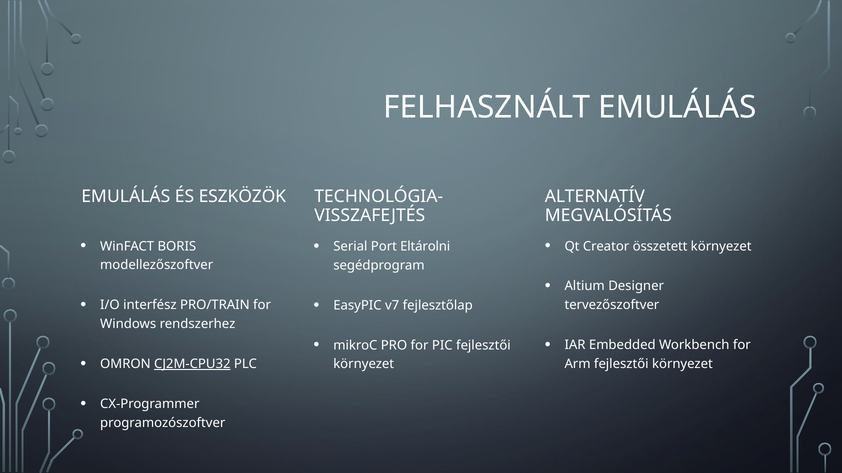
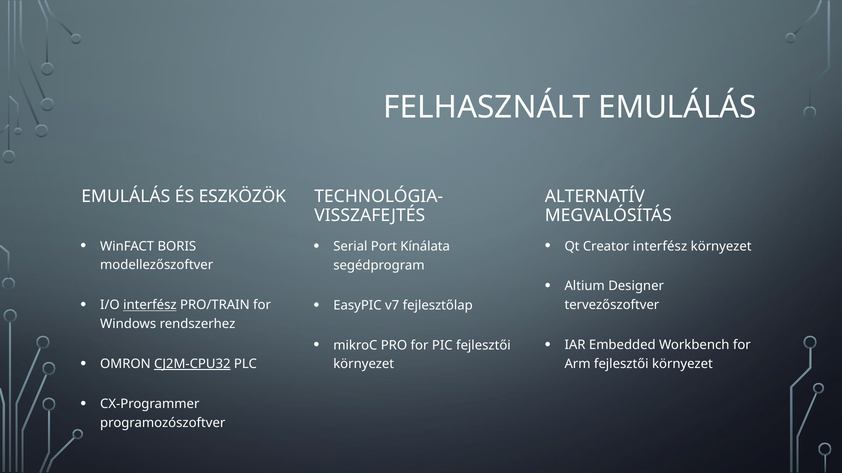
Creator összetett: összetett -> interfész
Eltárolni: Eltárolni -> Kínálata
interfész at (150, 305) underline: none -> present
